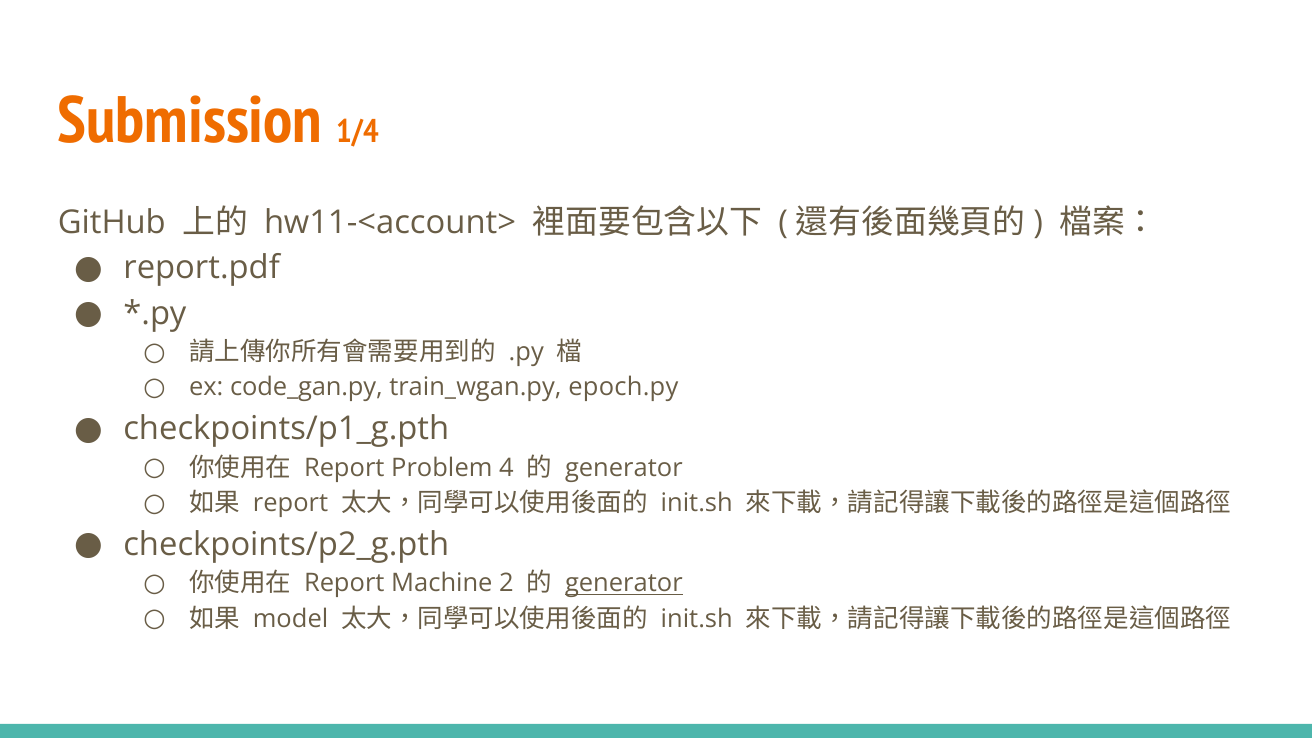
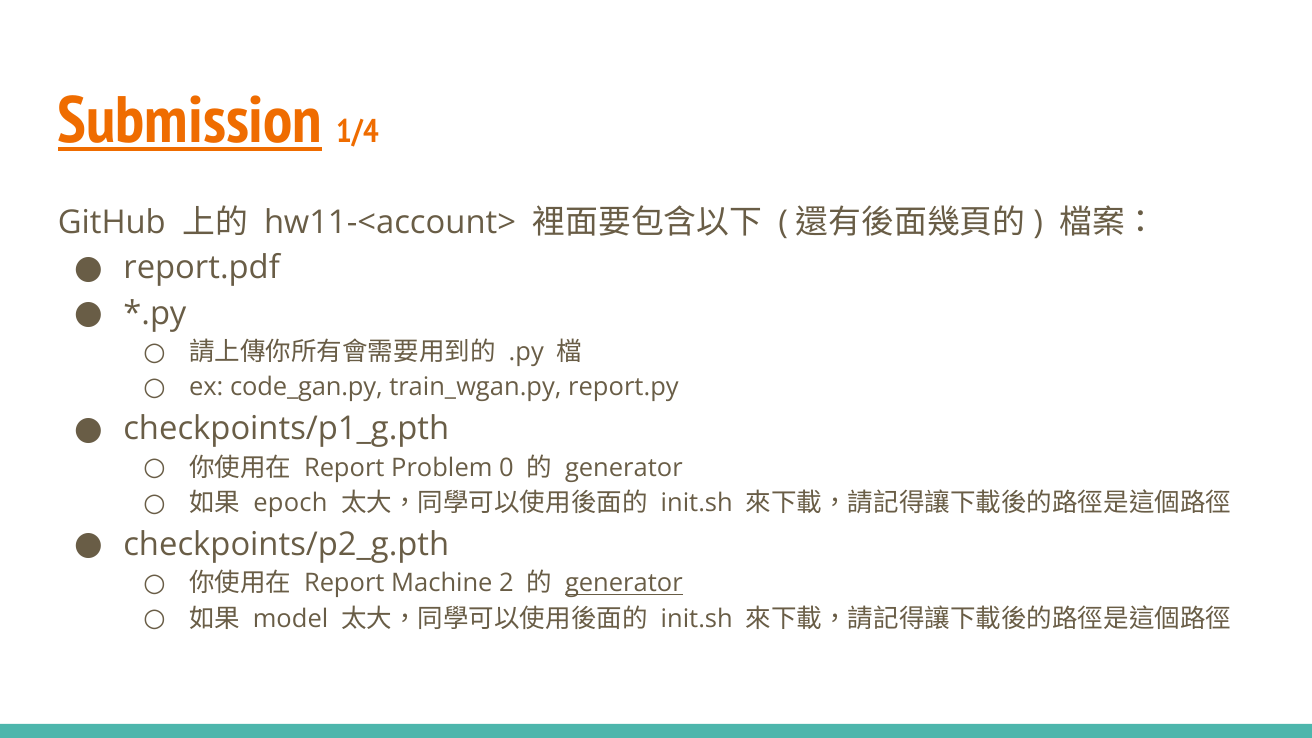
Submission underline: none -> present
epoch.py: epoch.py -> report.py
4: 4 -> 0
report at (291, 503): report -> epoch
